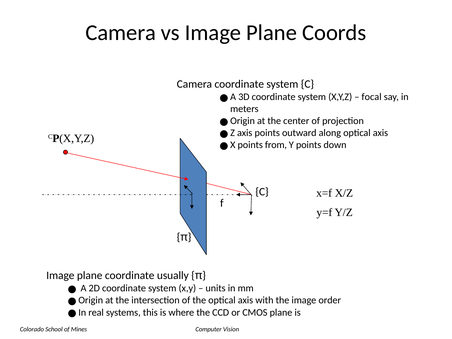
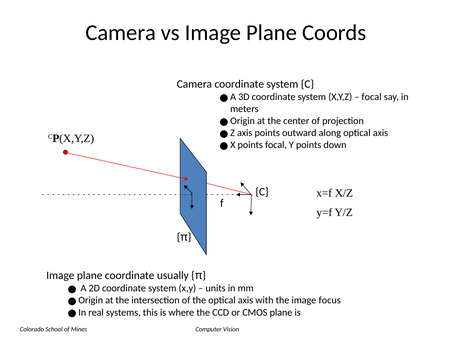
points from: from -> focal
order: order -> focus
